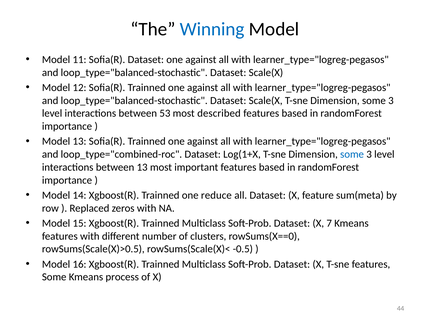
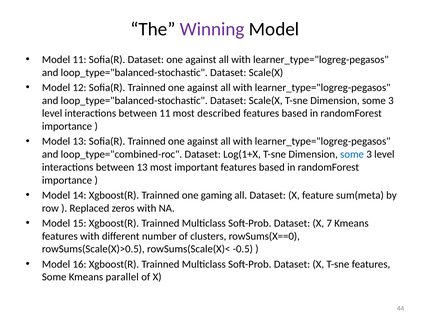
Winning colour: blue -> purple
between 53: 53 -> 11
reduce: reduce -> gaming
process: process -> parallel
